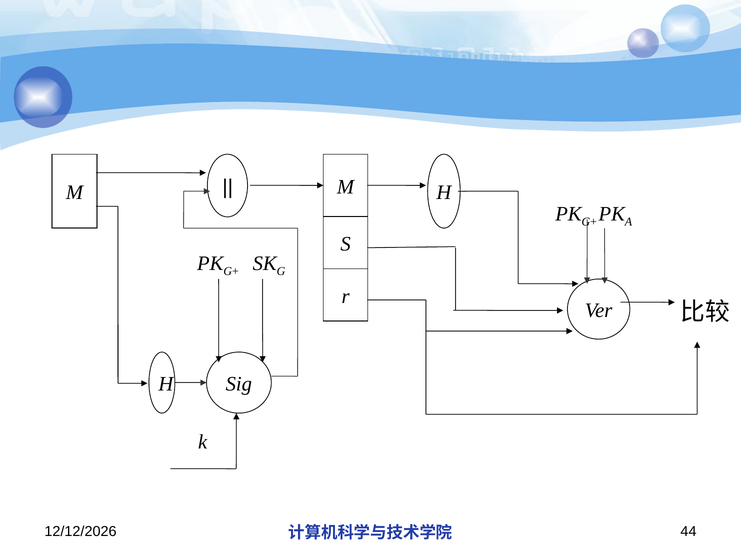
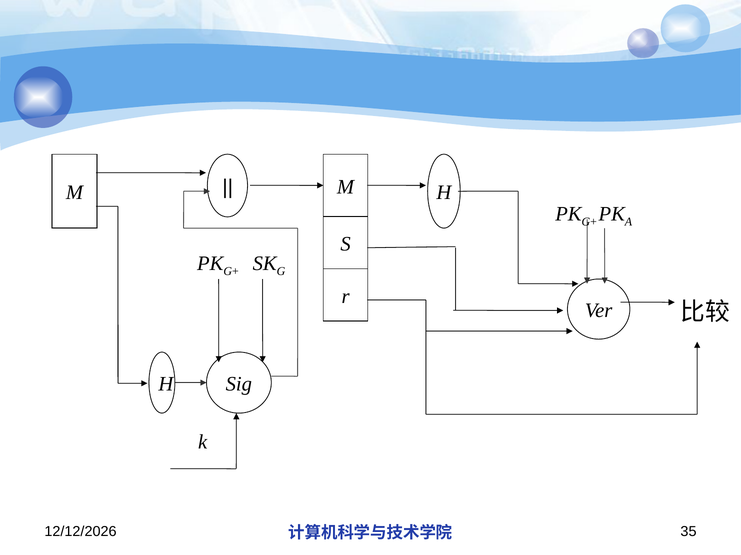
44: 44 -> 35
